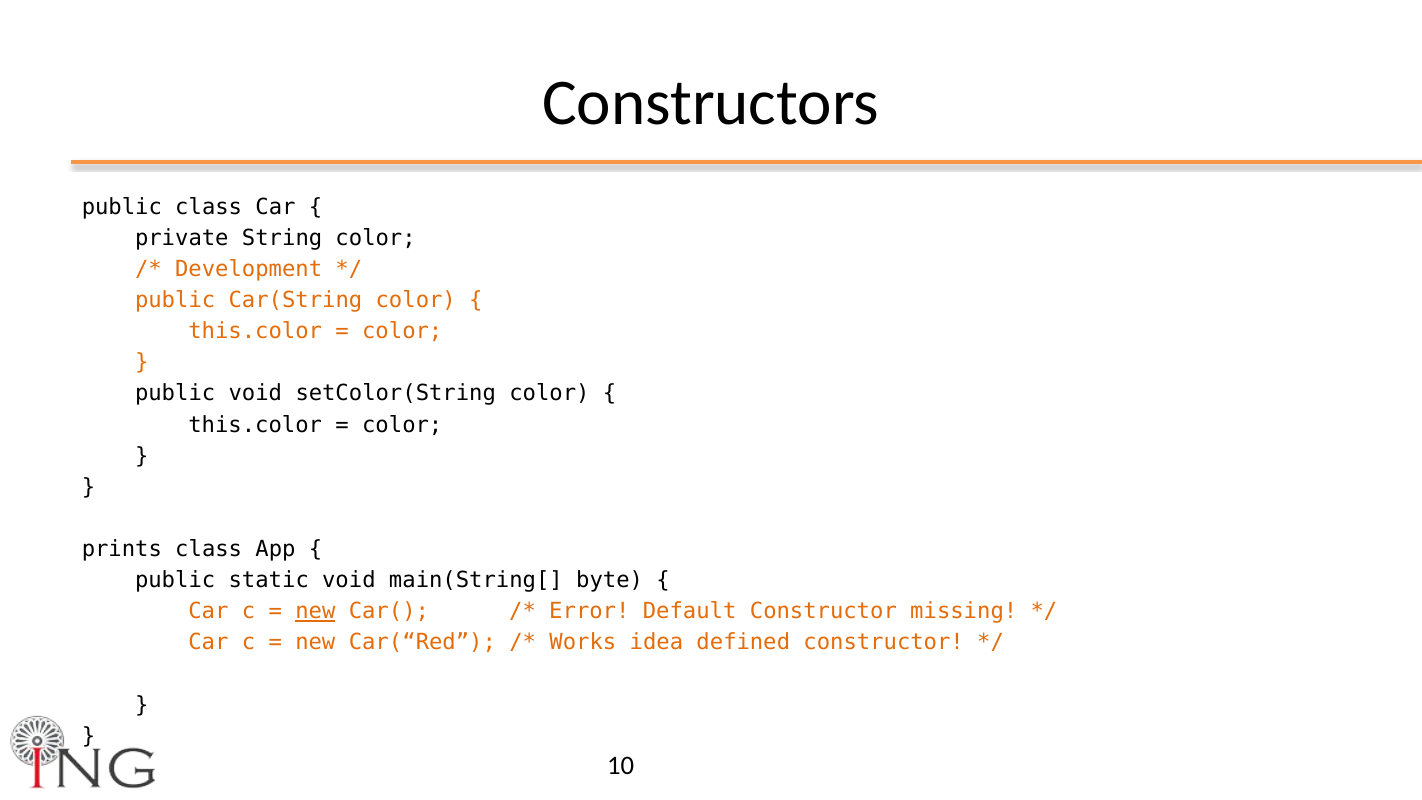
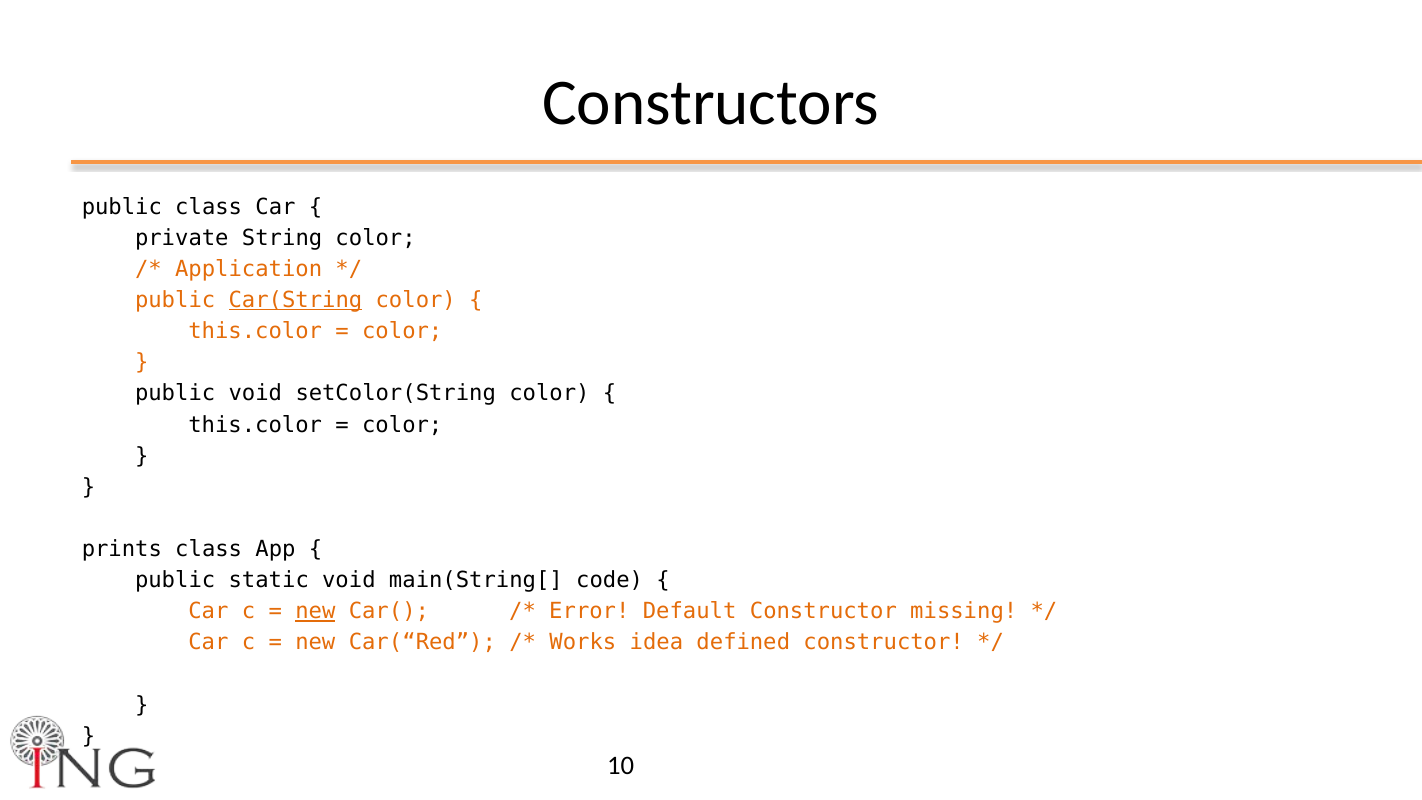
Development: Development -> Application
Car(String underline: none -> present
byte: byte -> code
